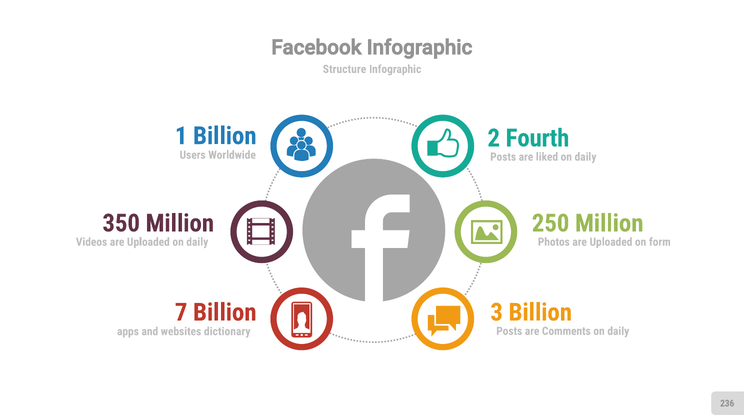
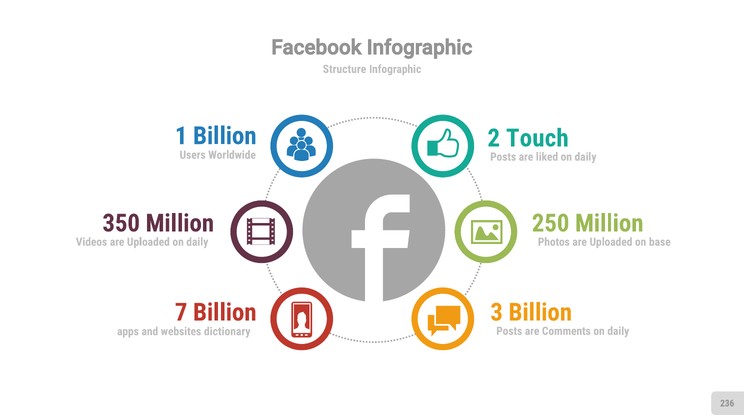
Fourth: Fourth -> Touch
form: form -> base
